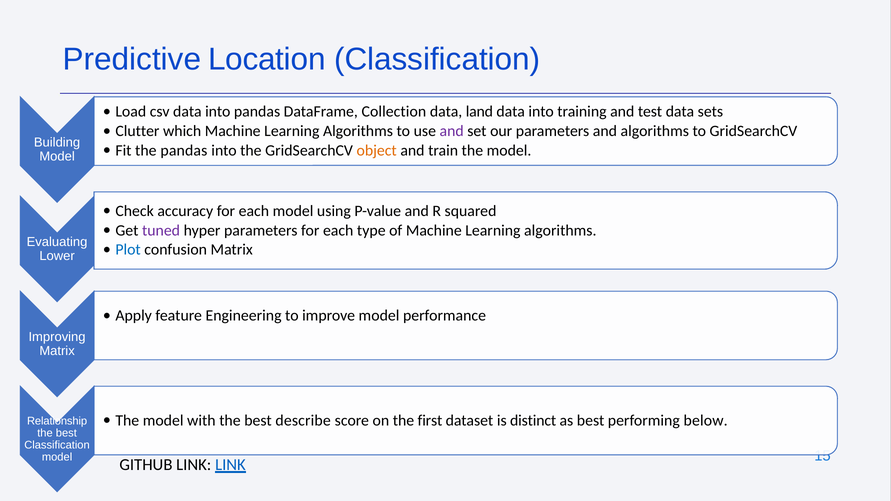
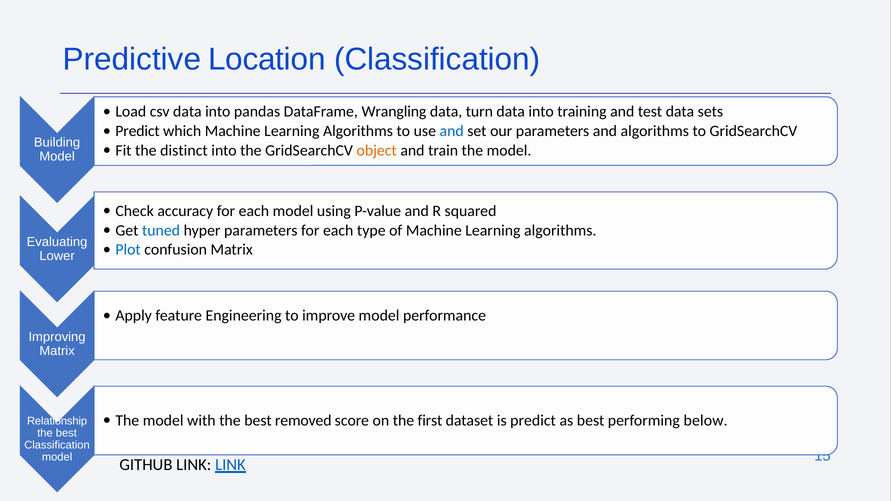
Collection: Collection -> Wrangling
land: land -> turn
Clutter at (137, 131): Clutter -> Predict
and at (452, 131) colour: purple -> blue
the pandas: pandas -> distinct
tuned colour: purple -> blue
describe: describe -> removed
is distinct: distinct -> predict
